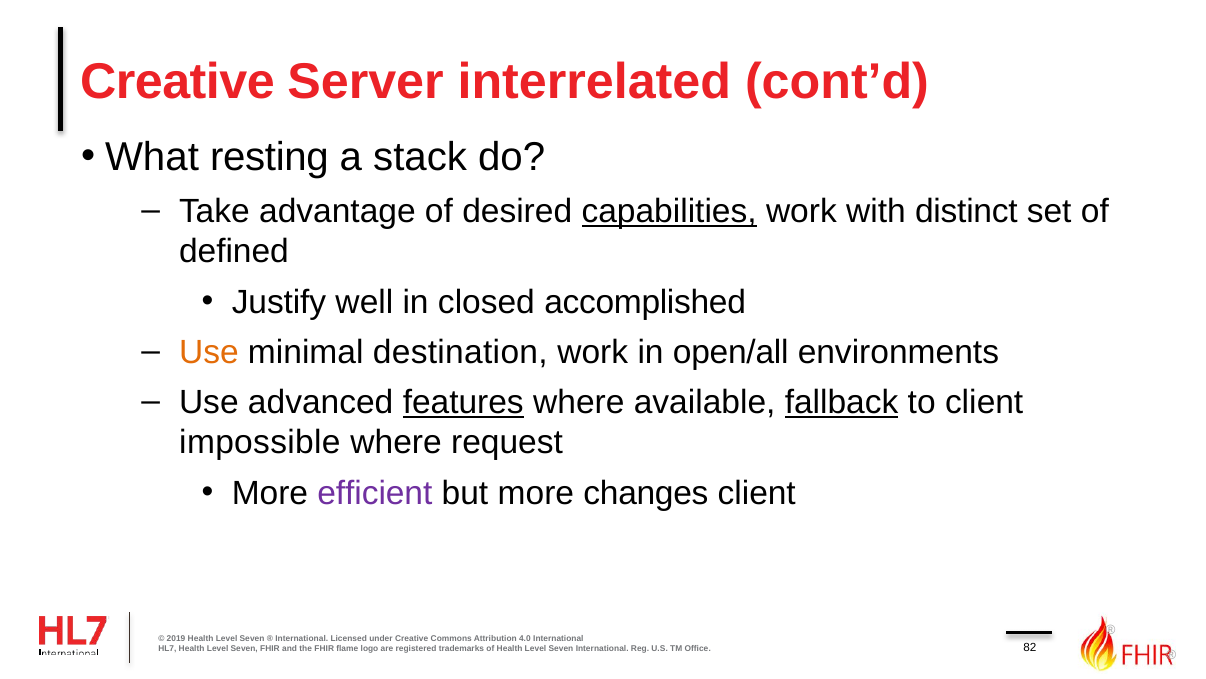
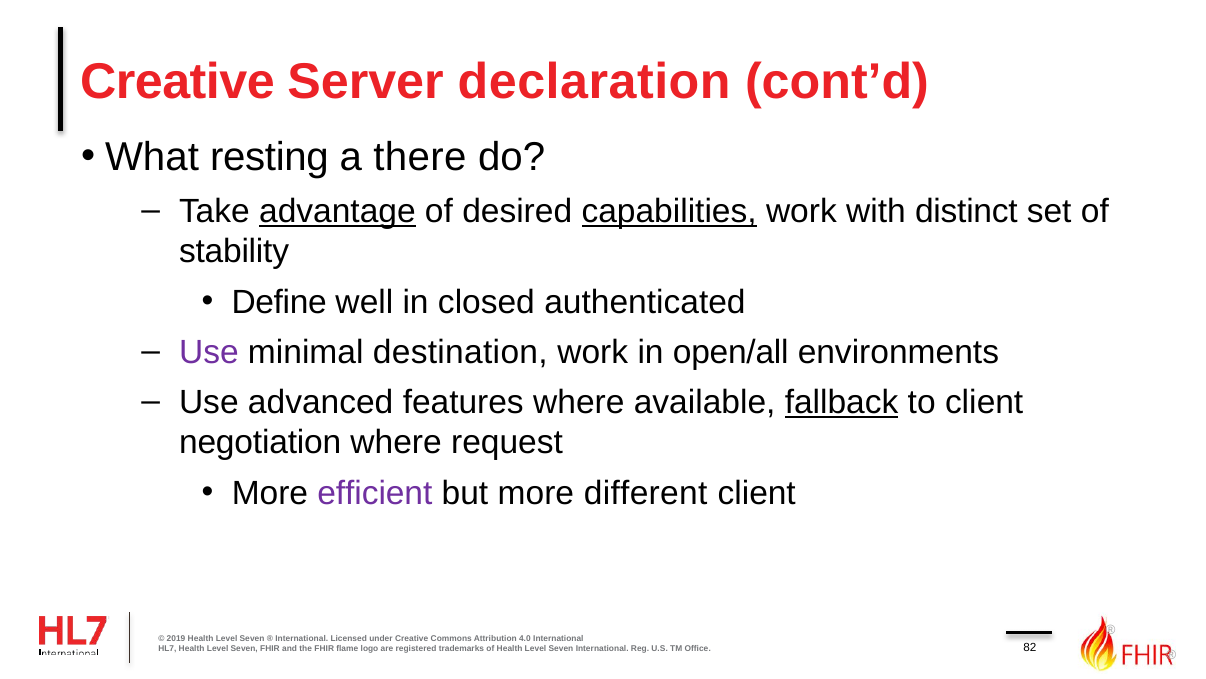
interrelated: interrelated -> declaration
stack: stack -> there
advantage underline: none -> present
defined: defined -> stability
Justify: Justify -> Define
accomplished: accomplished -> authenticated
Use at (209, 352) colour: orange -> purple
features underline: present -> none
impossible: impossible -> negotiation
changes: changes -> different
